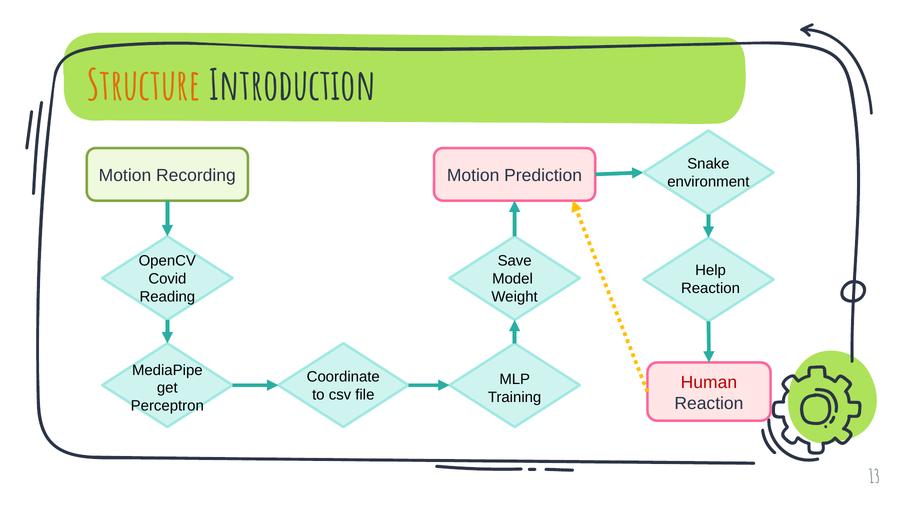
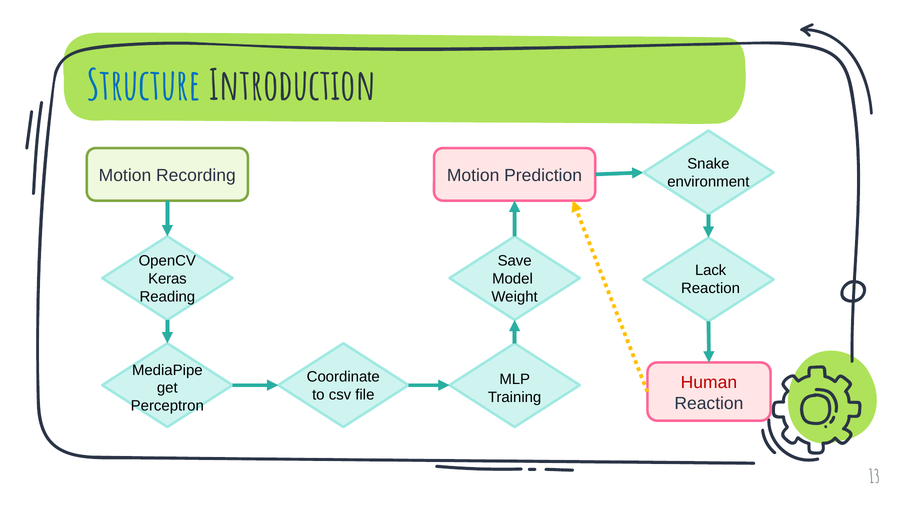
Structure colour: orange -> blue
Help: Help -> Lack
Covid: Covid -> Keras
